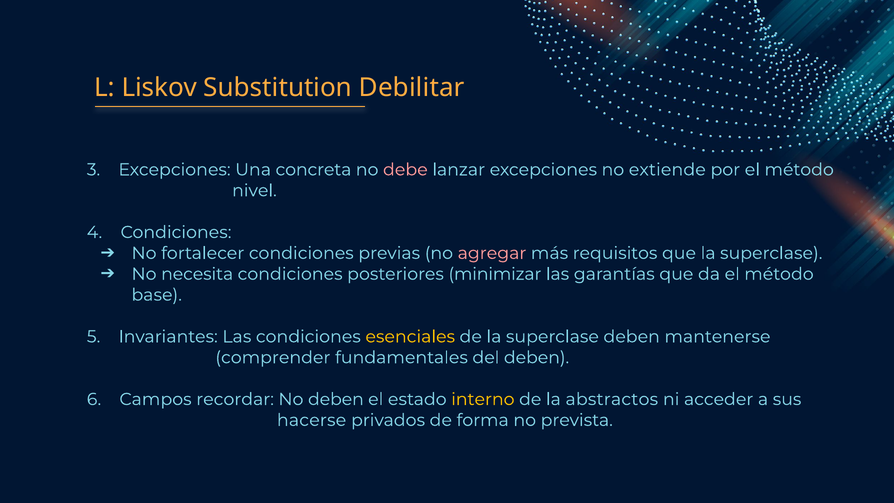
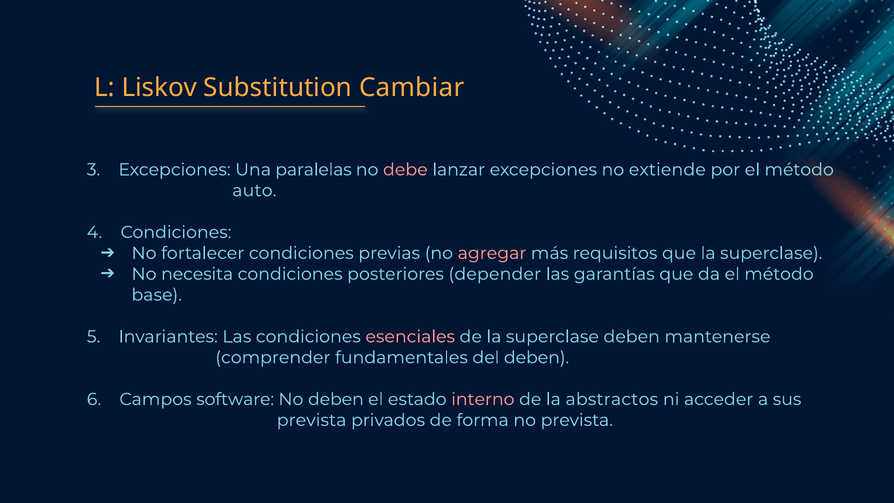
Debilitar: Debilitar -> Cambiar
concreta: concreta -> paralelas
nivel: nivel -> auto
minimizar: minimizar -> depender
esenciales colour: yellow -> pink
recordar: recordar -> software
interno colour: yellow -> pink
hacerse at (312, 420): hacerse -> prevista
